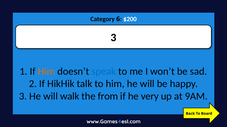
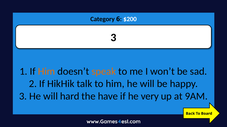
speak colour: blue -> orange
walk: walk -> hard
from: from -> have
